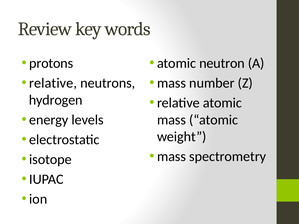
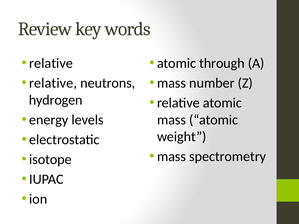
protons at (51, 63): protons -> relative
neutron: neutron -> through
